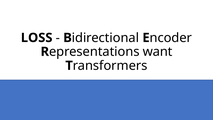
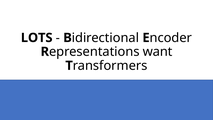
LOSS: LOSS -> LOTS
